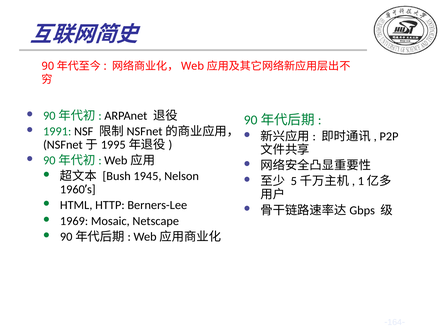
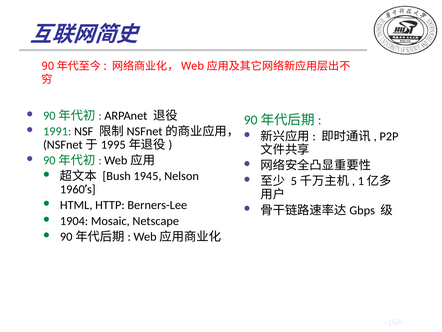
1969: 1969 -> 1904
